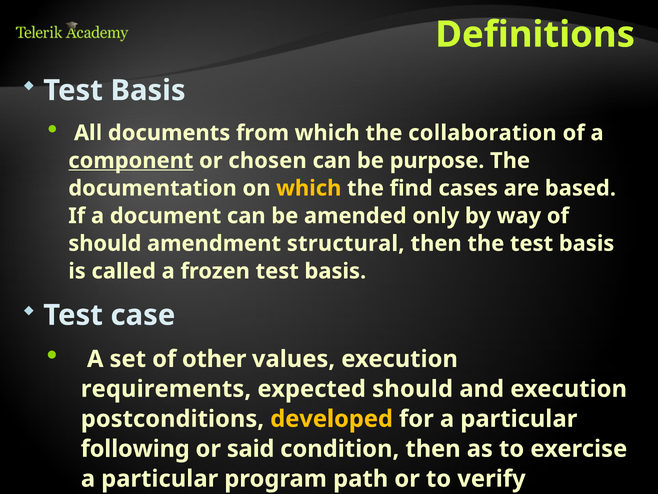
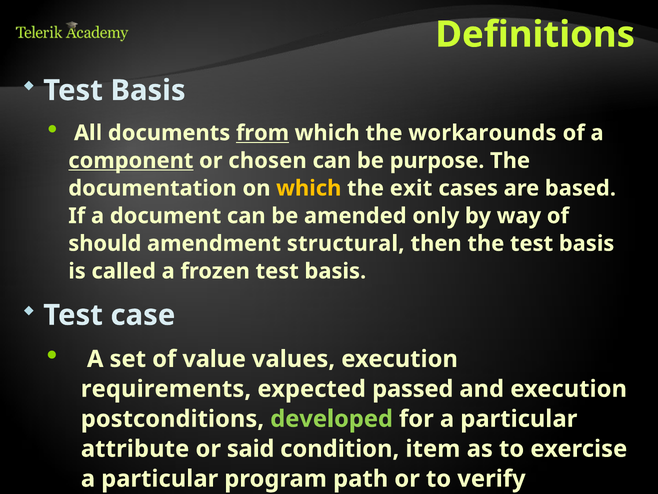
from underline: none -> present
collaboration: collaboration -> workarounds
find: find -> exit
other: other -> value
expected should: should -> passed
developed colour: yellow -> light green
following: following -> attribute
condition then: then -> item
